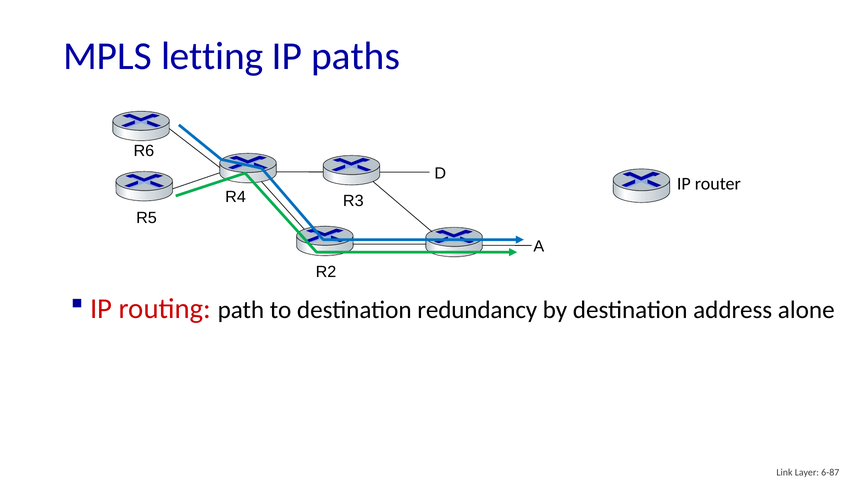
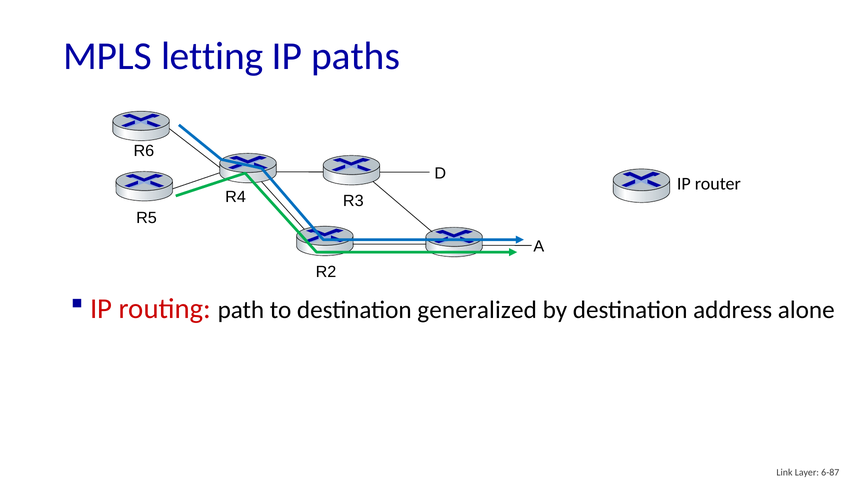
redundancy: redundancy -> generalized
